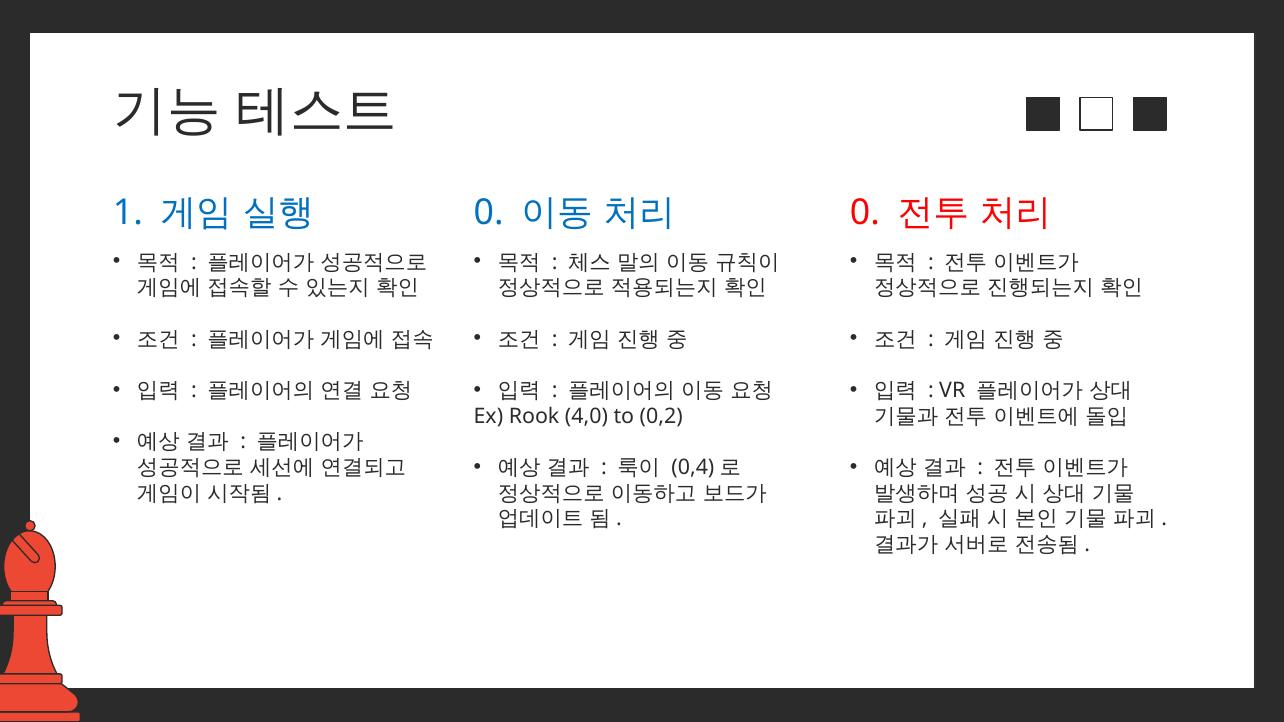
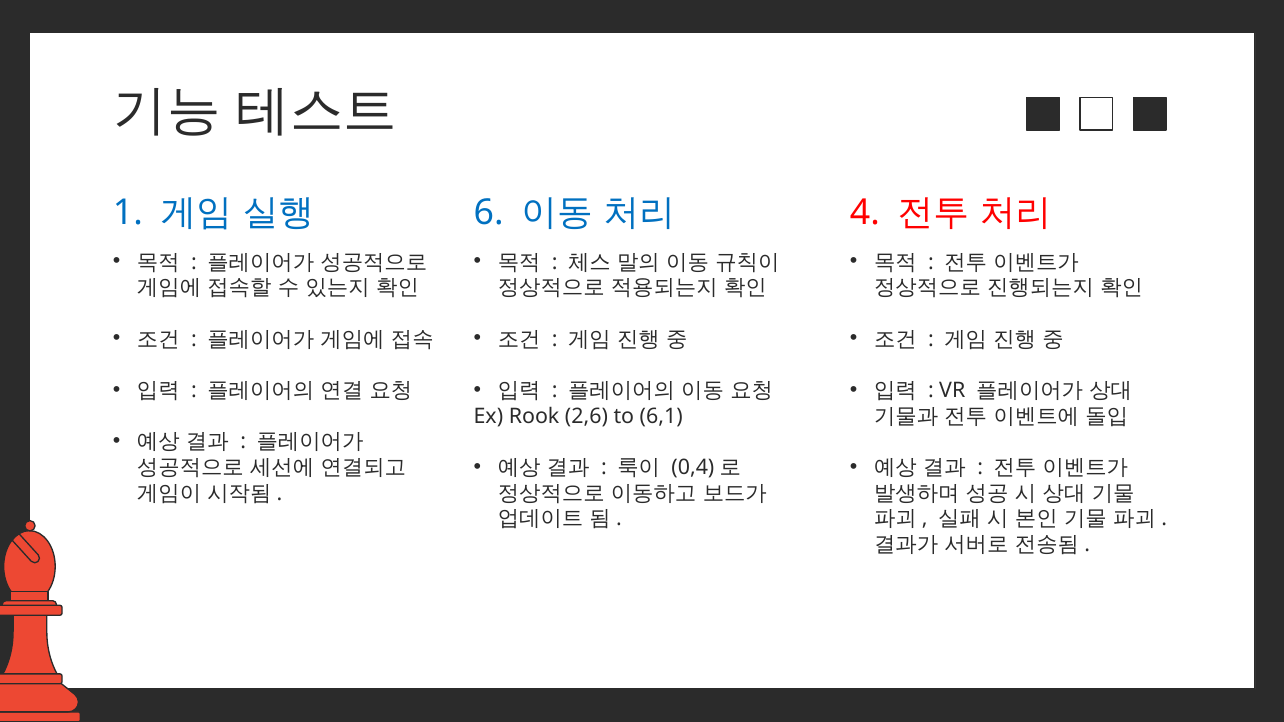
0 at (489, 213): 0 -> 6
0 at (865, 213): 0 -> 4
4,0: 4,0 -> 2,6
0,2: 0,2 -> 6,1
